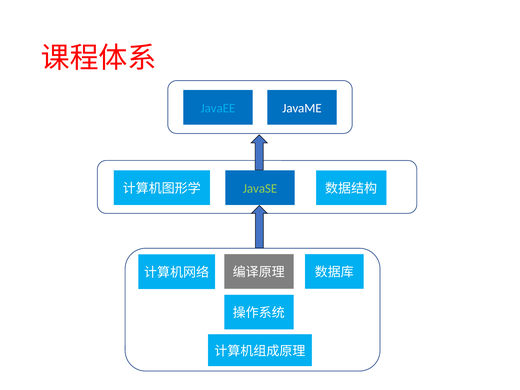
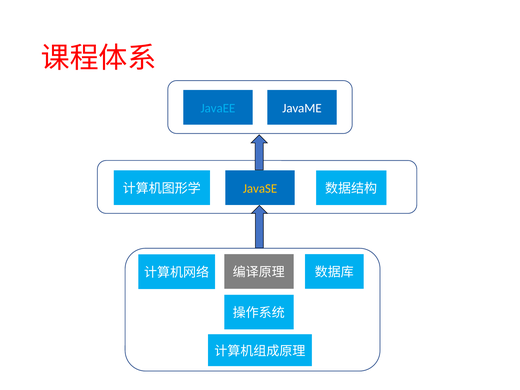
JavaSE colour: light green -> yellow
